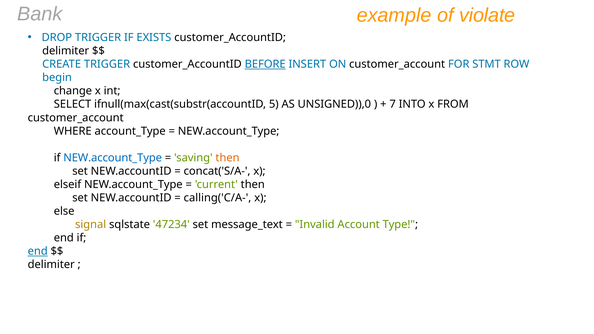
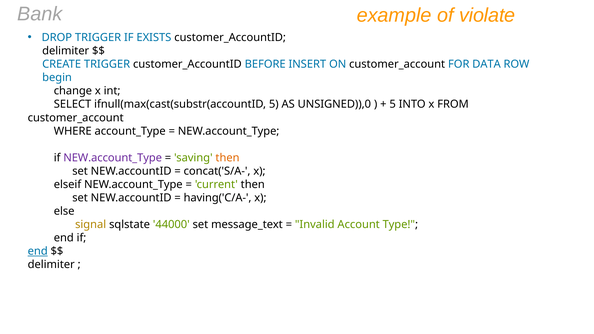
BEFORE underline: present -> none
STMT: STMT -> DATA
7 at (393, 104): 7 -> 5
NEW.account_Type at (113, 158) colour: blue -> purple
calling('C/A-: calling('C/A- -> having('C/A-
47234: 47234 -> 44000
